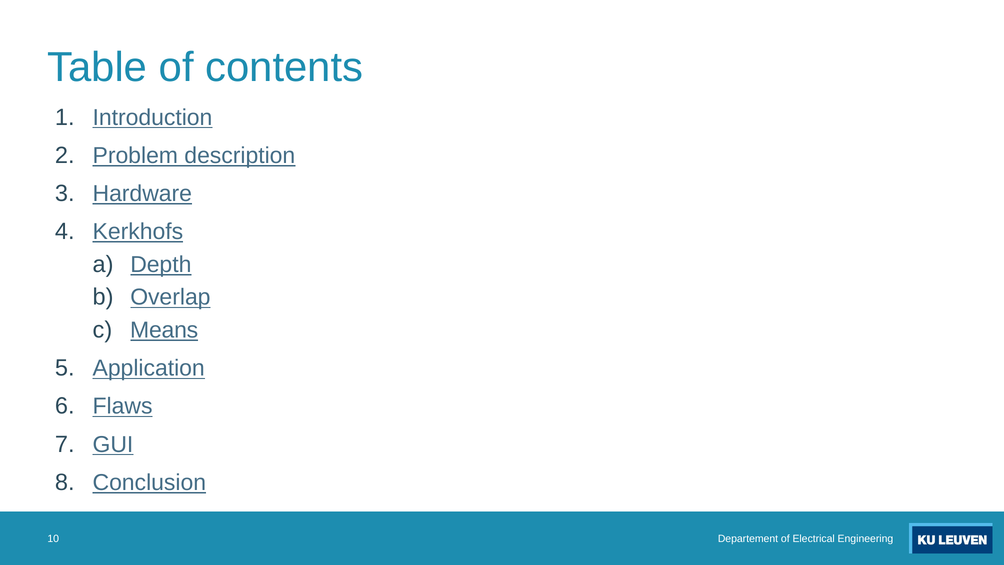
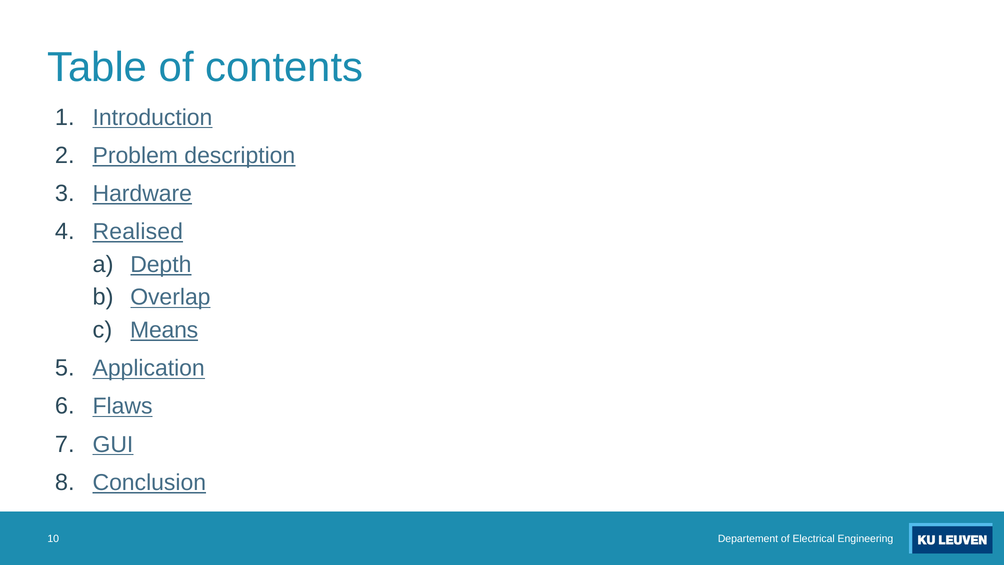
Kerkhofs: Kerkhofs -> Realised
